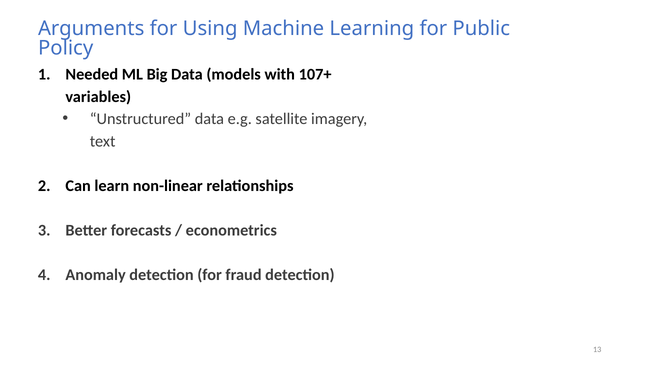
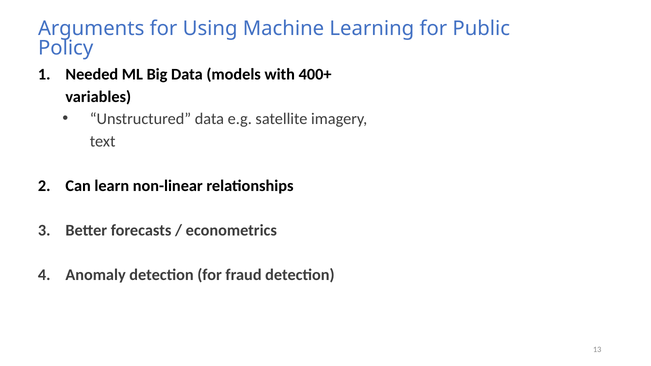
107+: 107+ -> 400+
